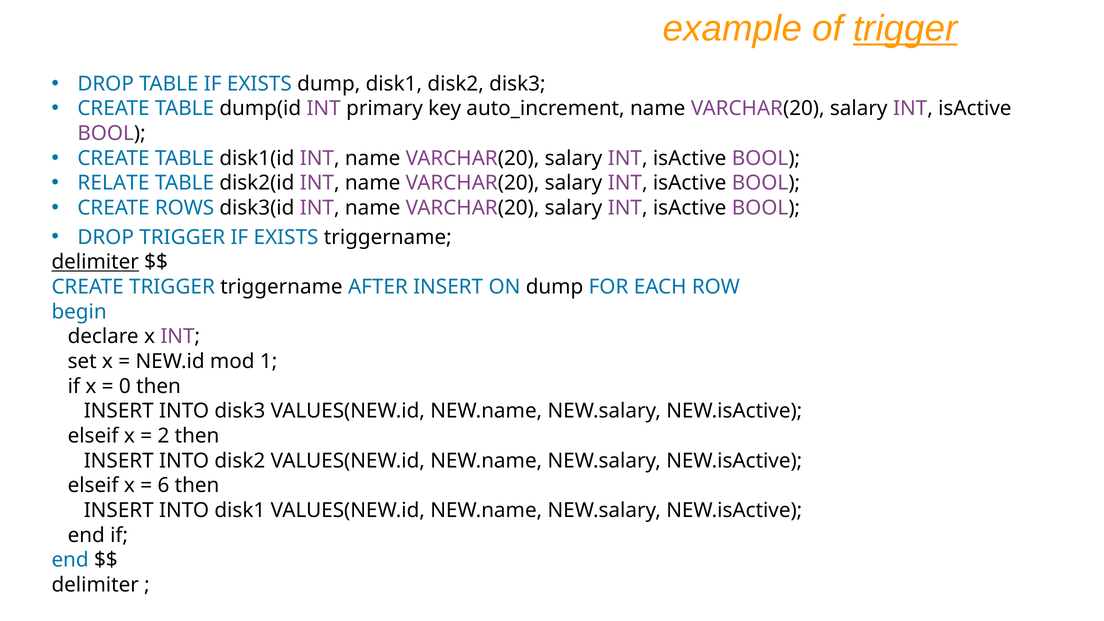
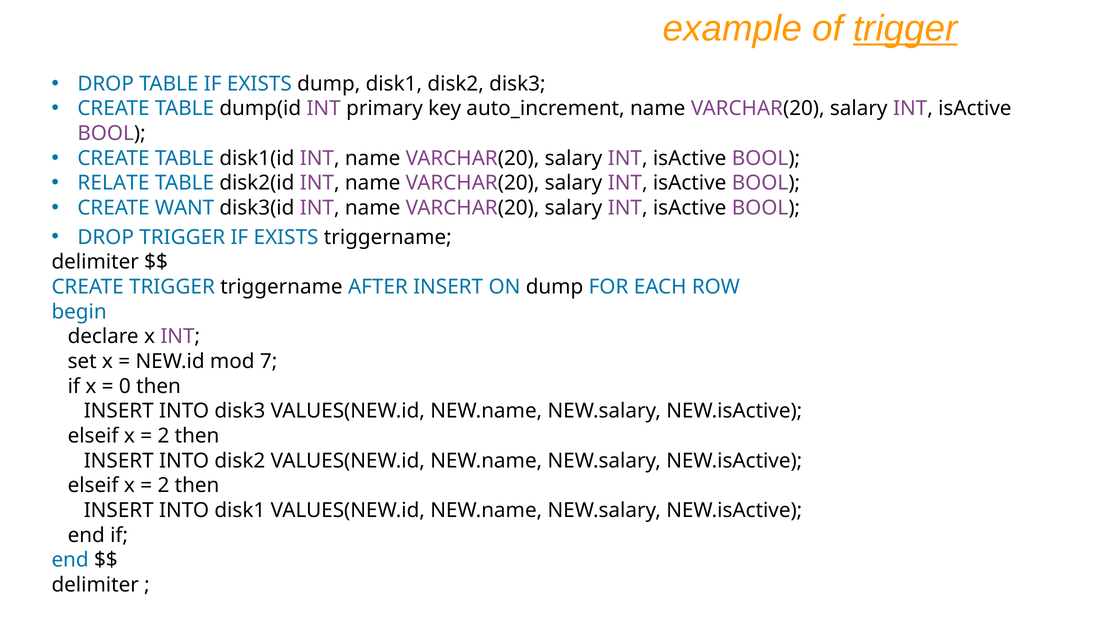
ROWS: ROWS -> WANT
delimiter at (95, 262) underline: present -> none
1: 1 -> 7
6 at (163, 486): 6 -> 2
